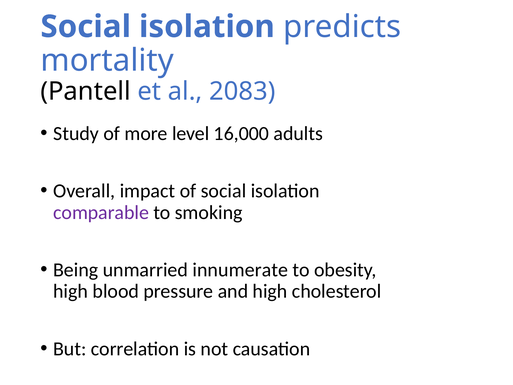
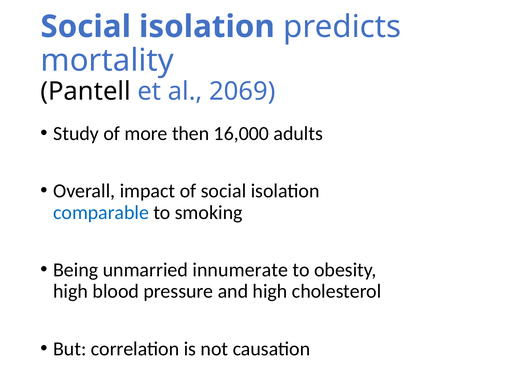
2083: 2083 -> 2069
level: level -> then
comparable colour: purple -> blue
